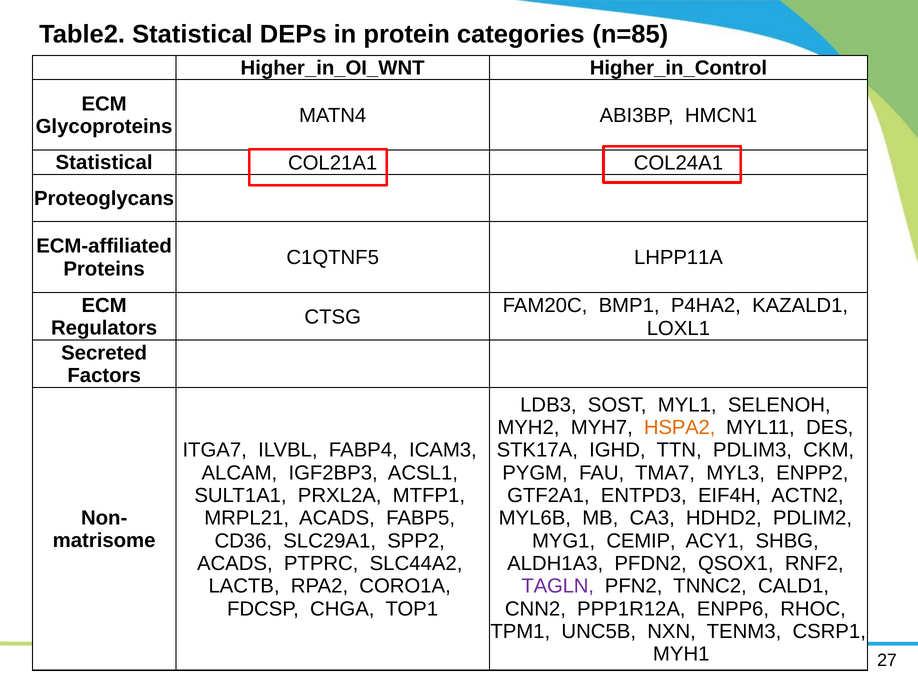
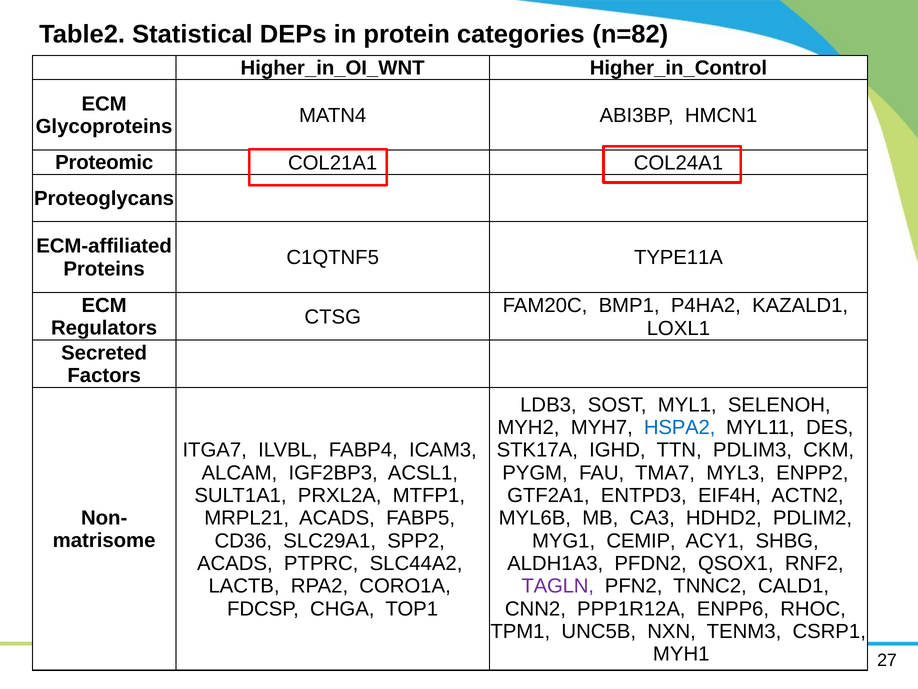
n=85: n=85 -> n=82
Statistical at (104, 163): Statistical -> Proteomic
LHPP11A: LHPP11A -> TYPE11A
HSPA2 colour: orange -> blue
